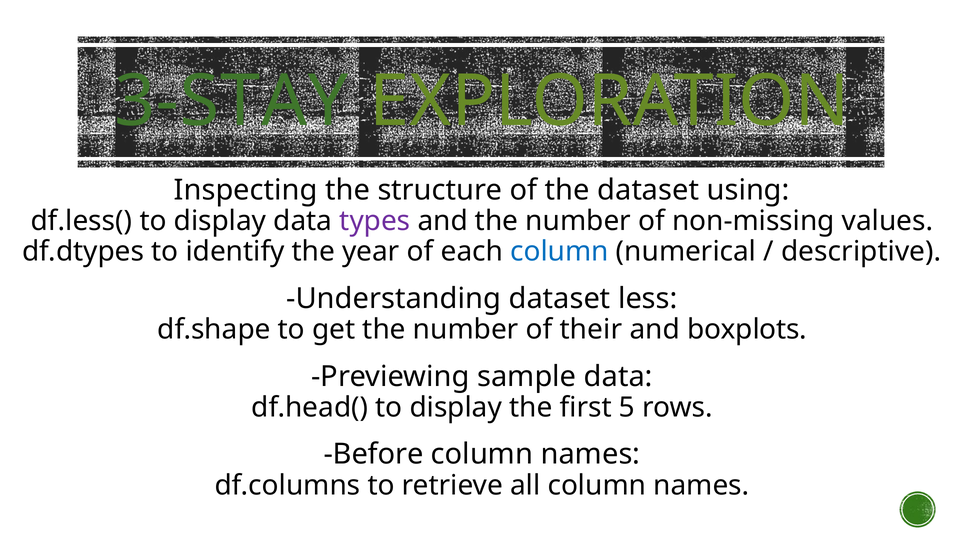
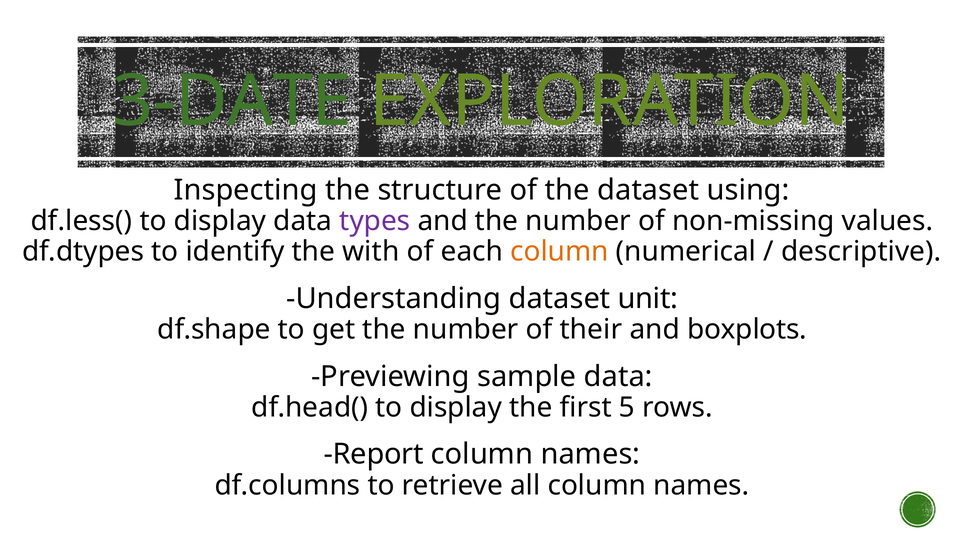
3-STAY: 3-STAY -> 3-DATE
year: year -> with
column at (559, 252) colour: blue -> orange
less: less -> unit
Before: Before -> Report
